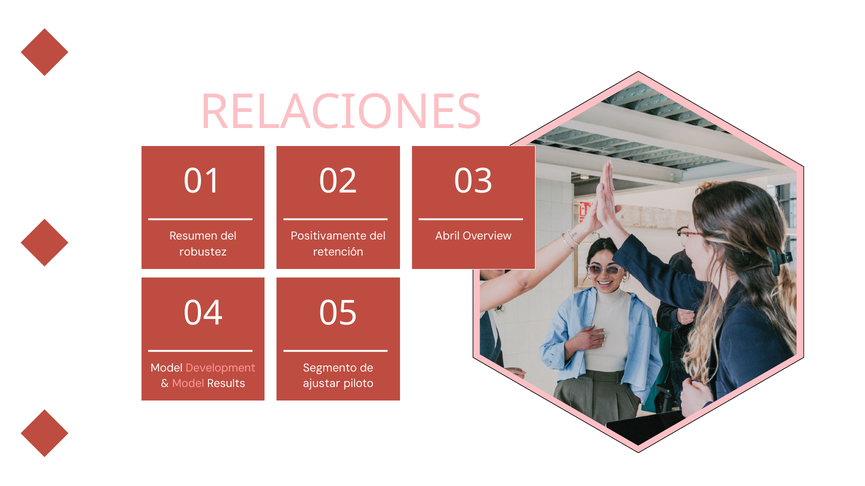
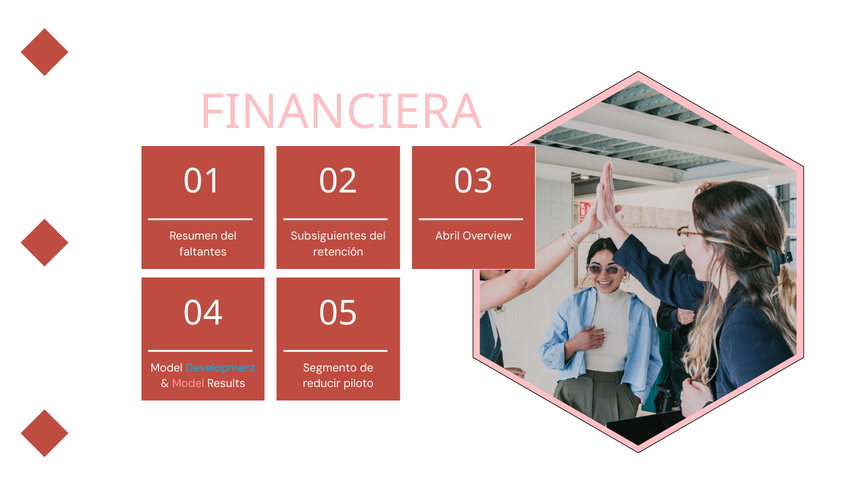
RELACIONES: RELACIONES -> FINANCIERA
Positivamente: Positivamente -> Subsiguientes
robustez: robustez -> faltantes
Development colour: pink -> light blue
ajustar: ajustar -> reducir
